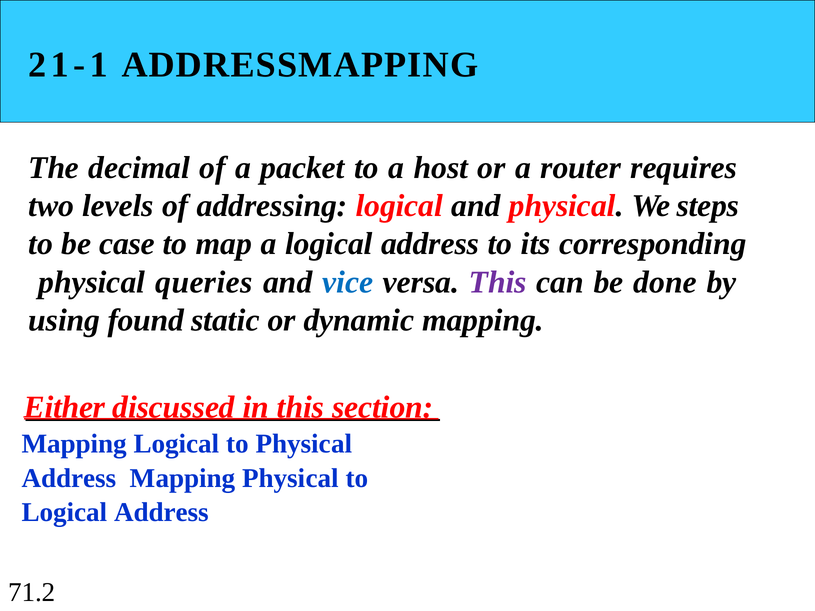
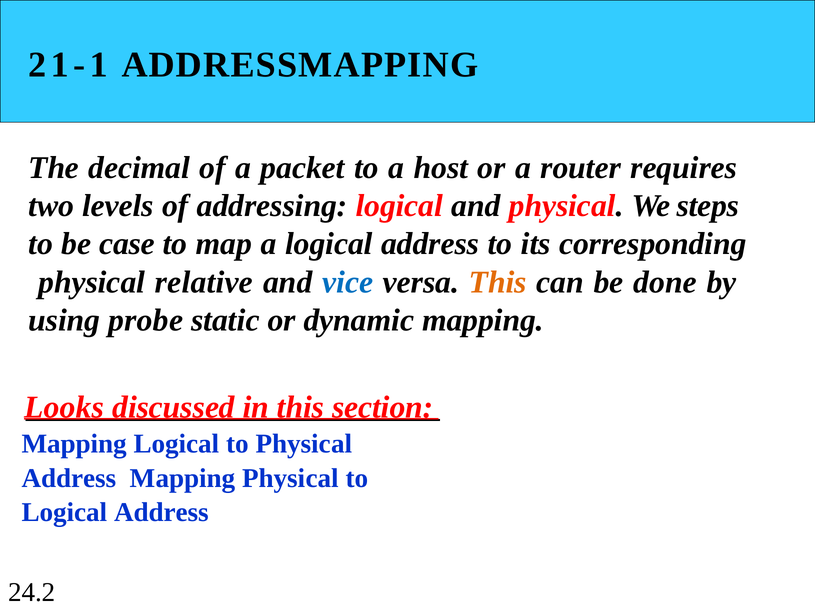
queries: queries -> relative
This at (498, 282) colour: purple -> orange
found: found -> probe
Either: Either -> Looks
71.2: 71.2 -> 24.2
